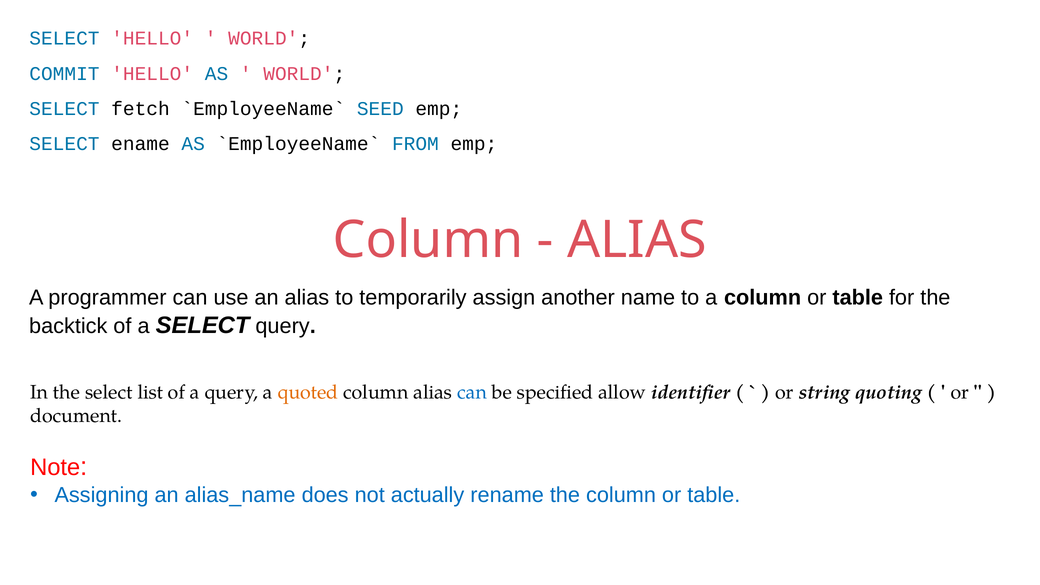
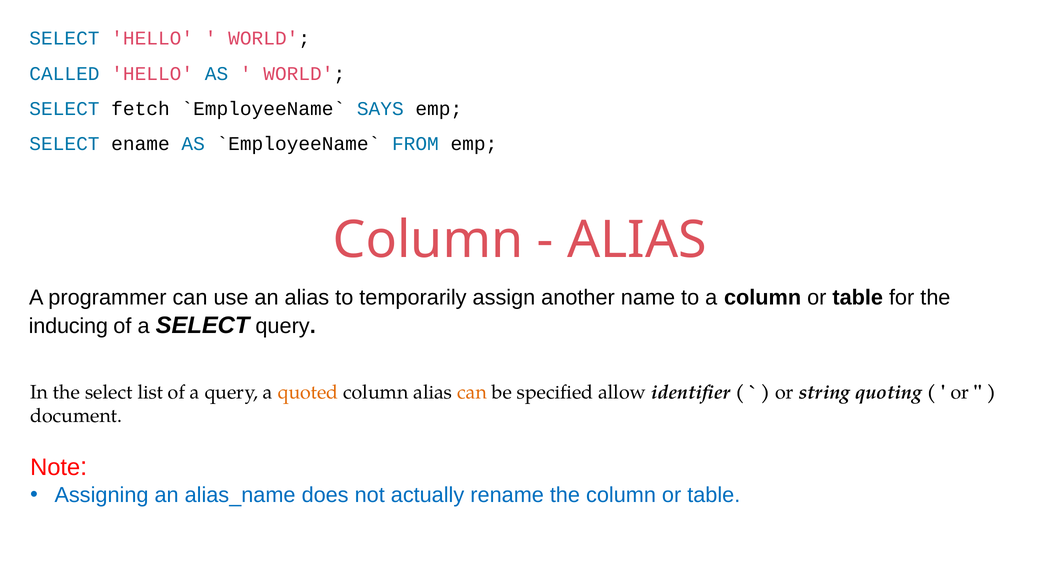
COMMIT: COMMIT -> CALLED
SEED: SEED -> SAYS
backtick: backtick -> inducing
can at (472, 392) colour: blue -> orange
